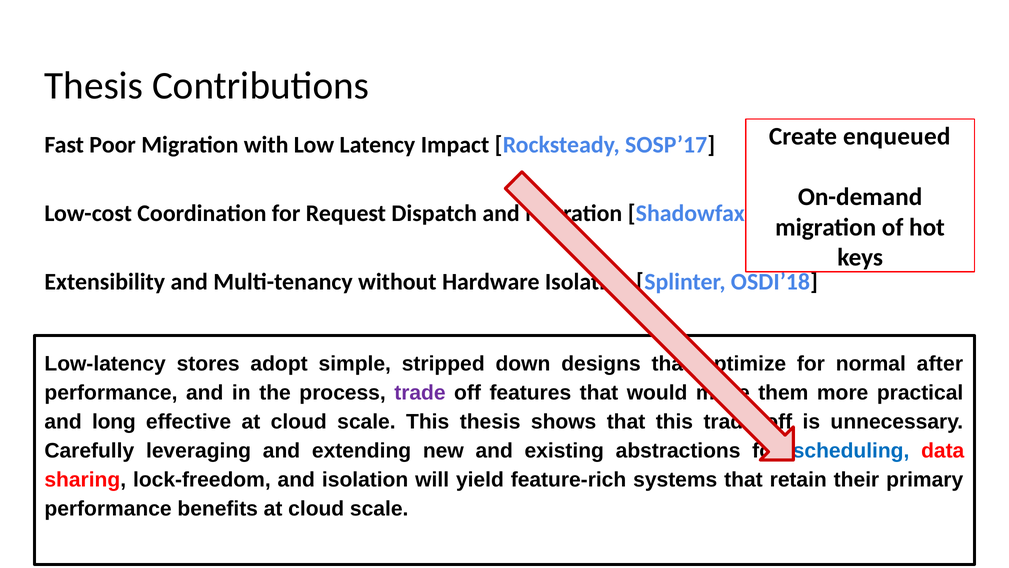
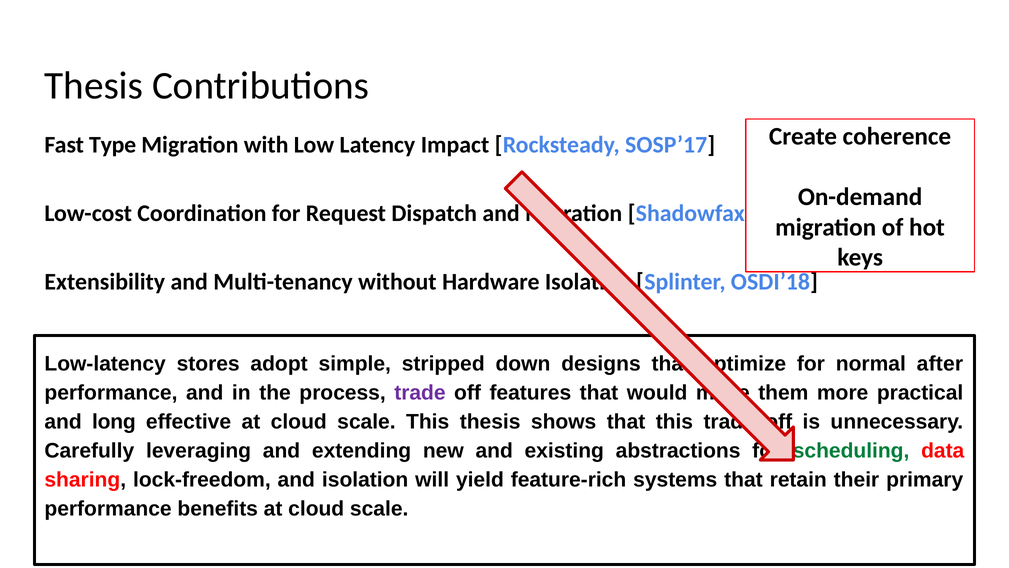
enqueued: enqueued -> coherence
Poor: Poor -> Type
scheduling colour: blue -> green
